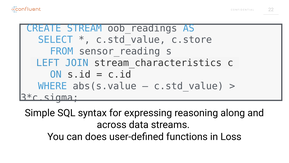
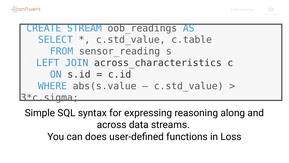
c.store: c.store -> c.table
stream_characteristics: stream_characteristics -> across_characteristics
